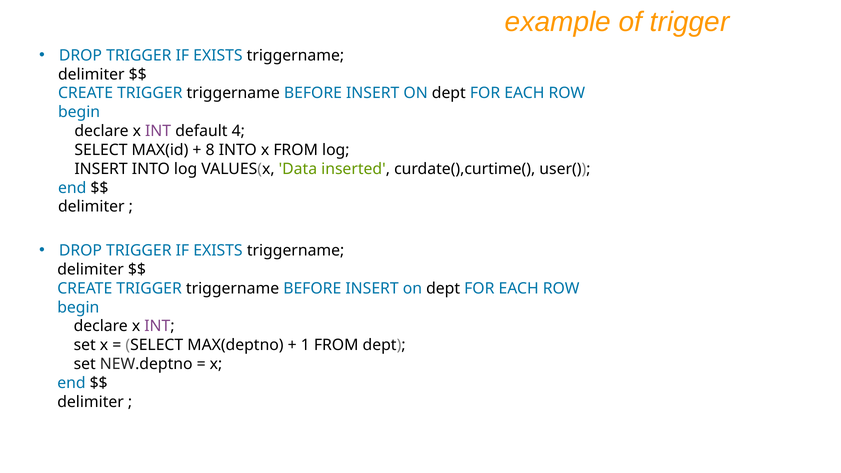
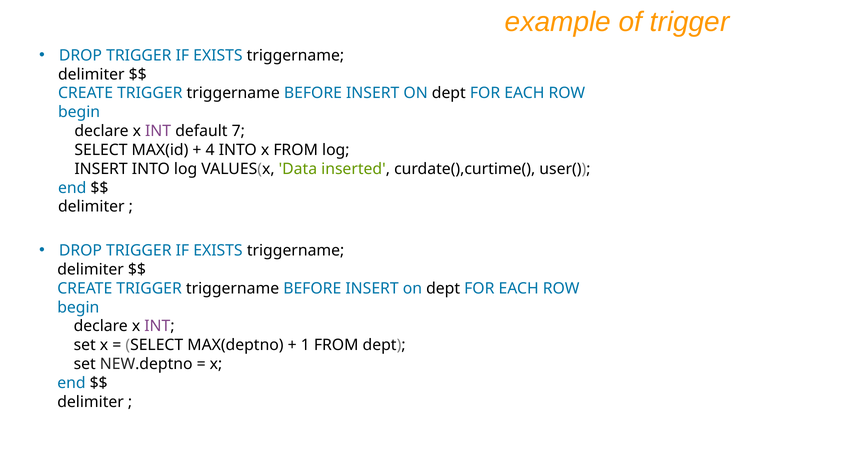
4: 4 -> 7
8: 8 -> 4
